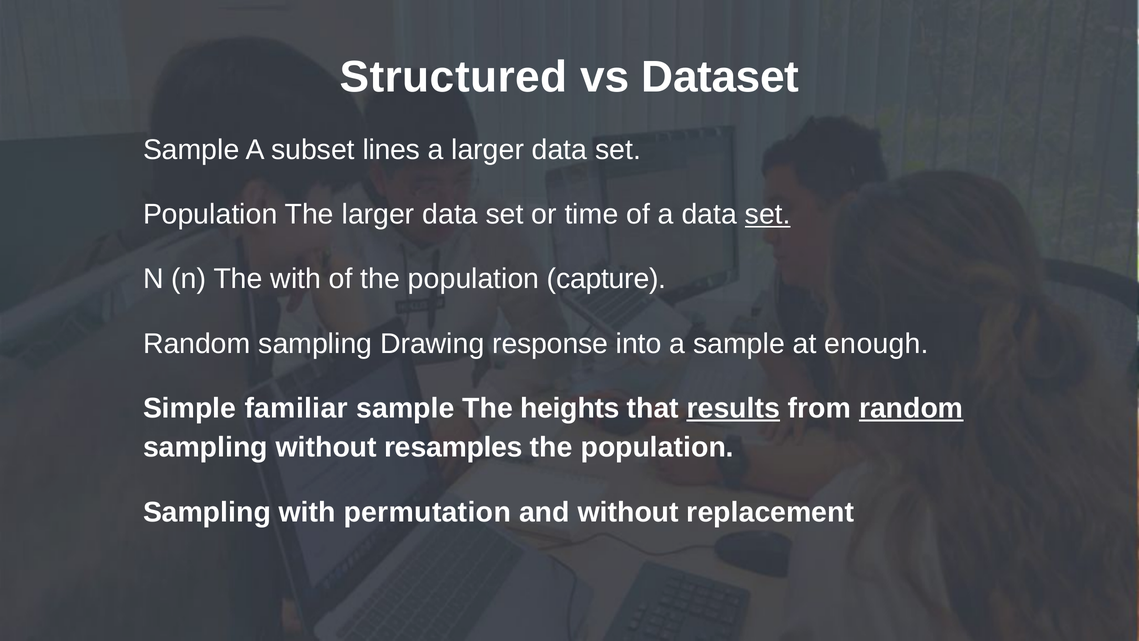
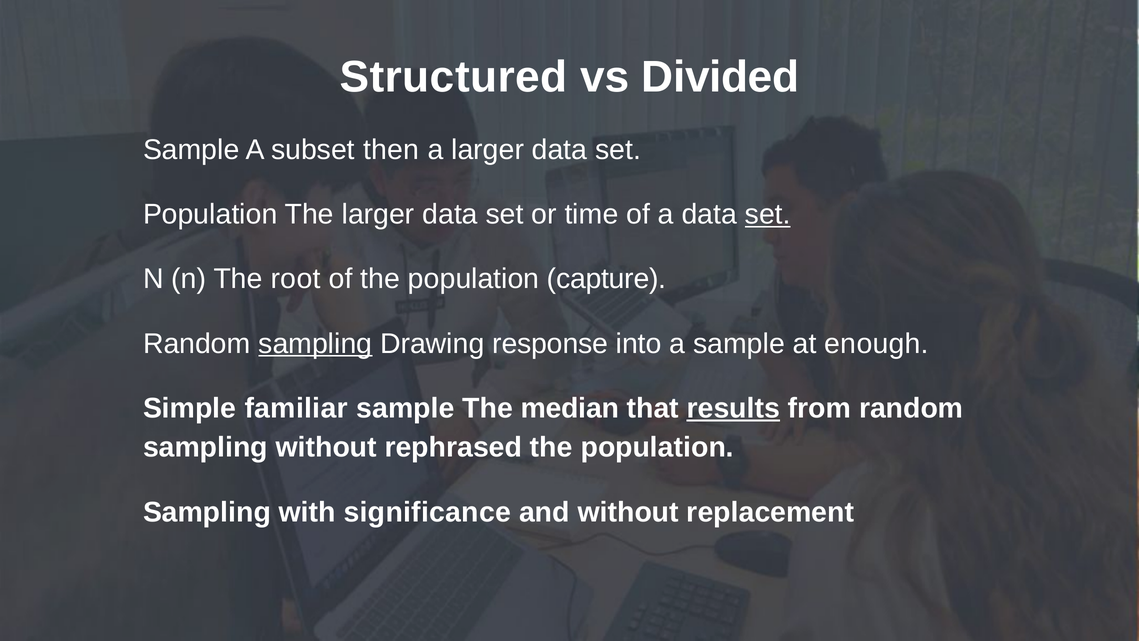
Dataset: Dataset -> Divided
lines: lines -> then
The with: with -> root
sampling at (315, 343) underline: none -> present
heights: heights -> median
random at (911, 408) underline: present -> none
resamples: resamples -> rephrased
permutation: permutation -> significance
